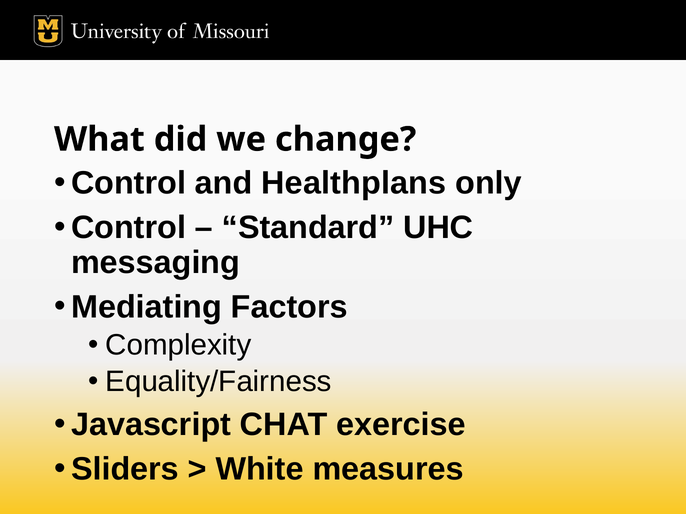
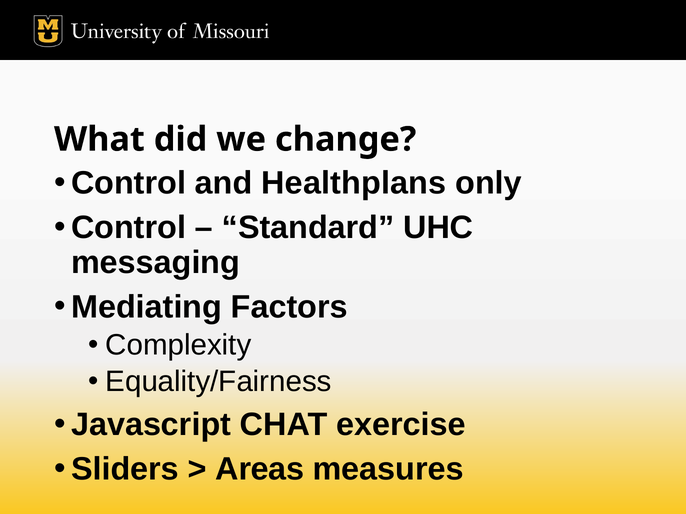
White: White -> Areas
